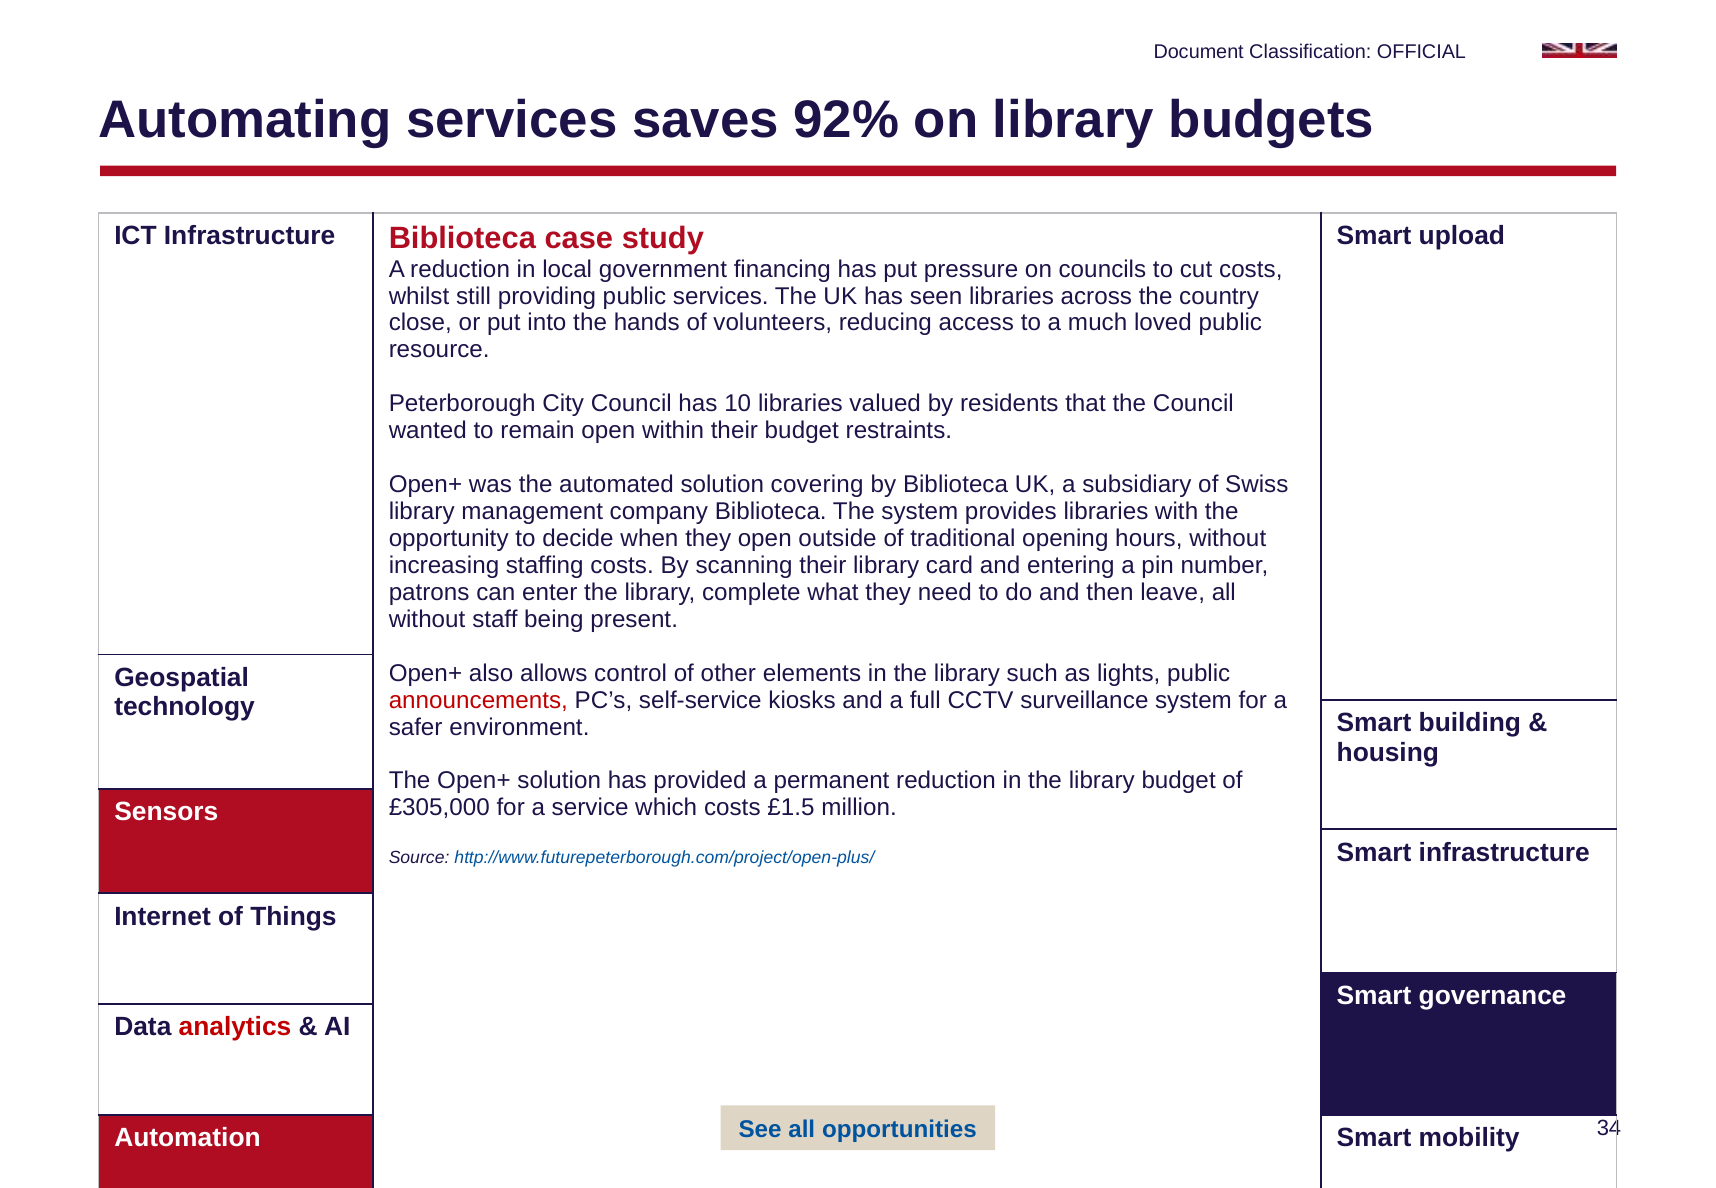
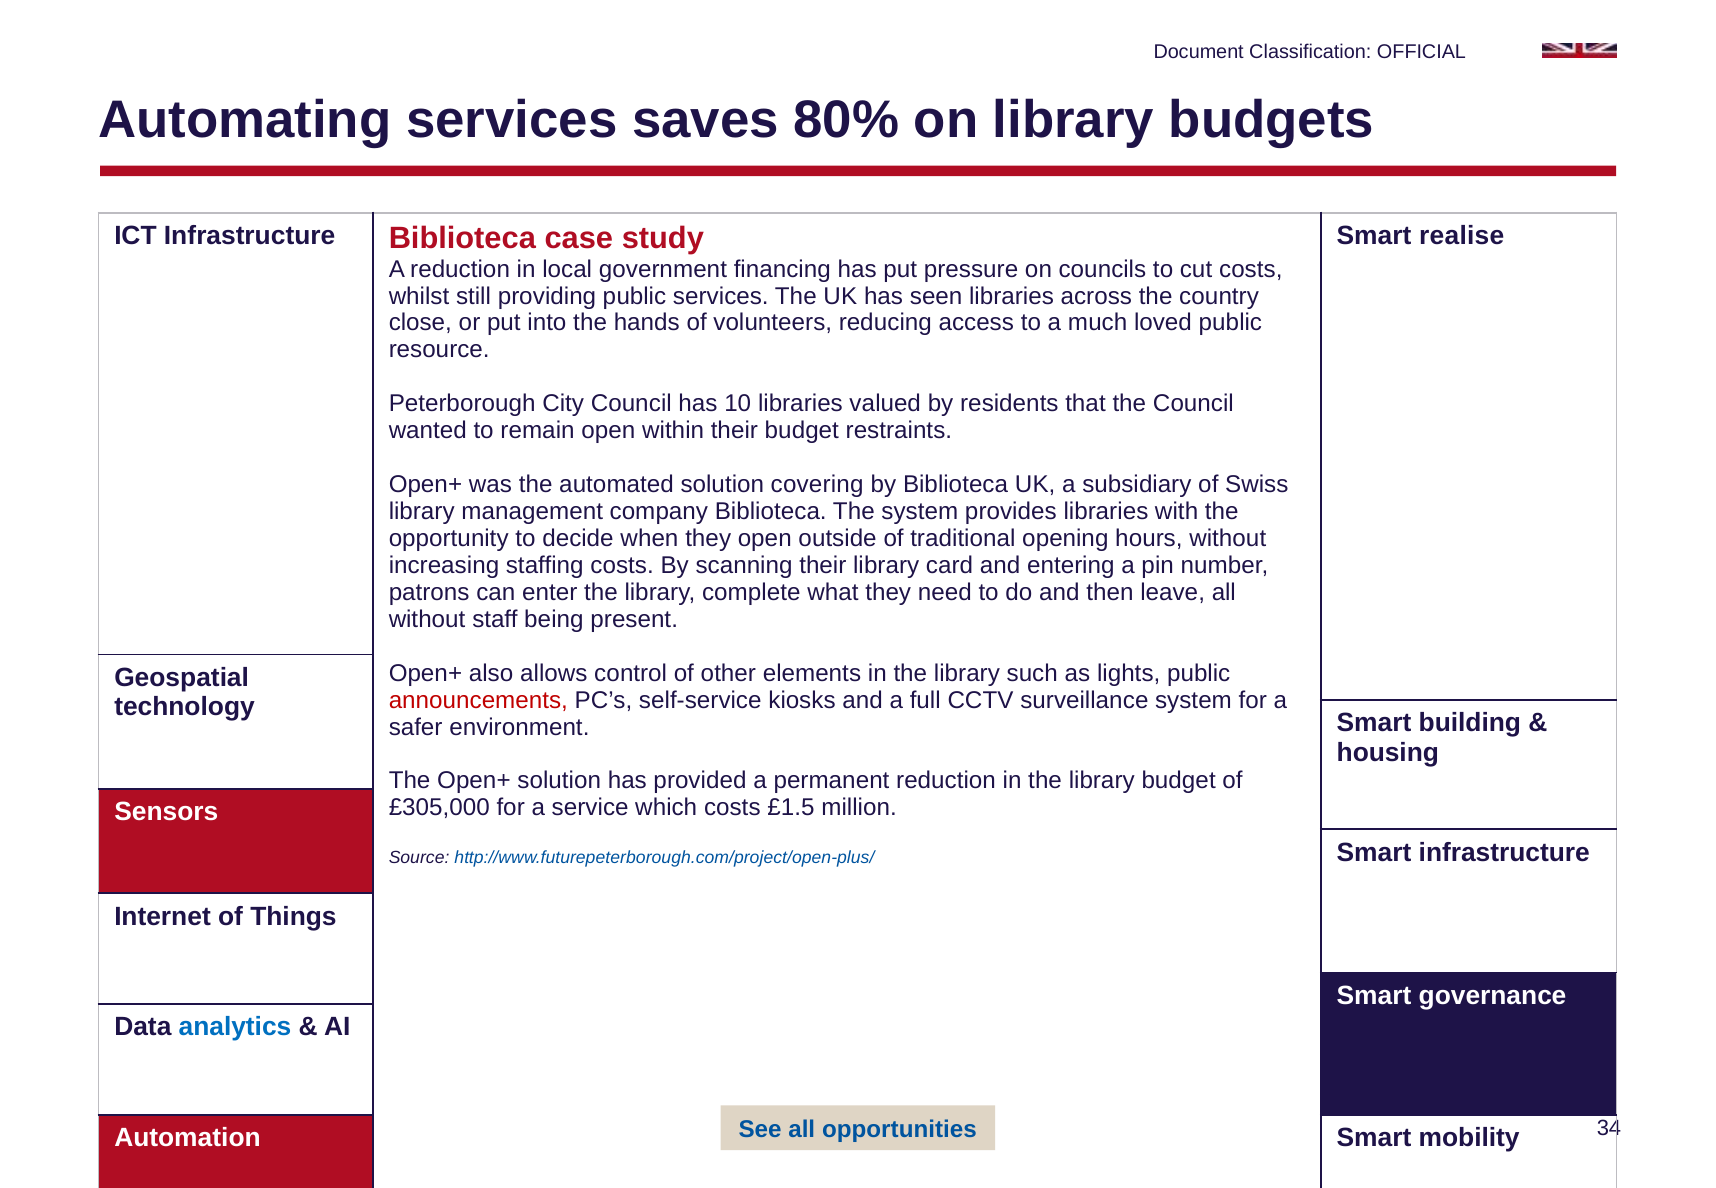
92%: 92% -> 80%
upload: upload -> realise
analytics colour: red -> blue
